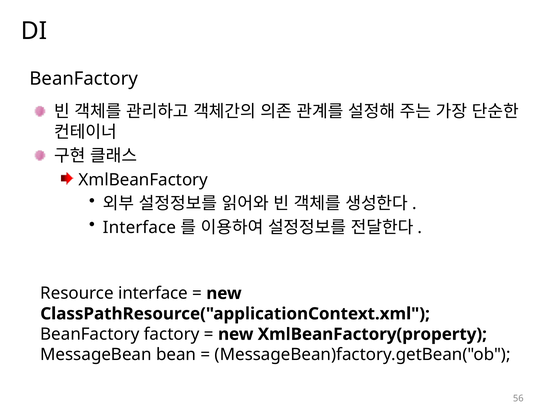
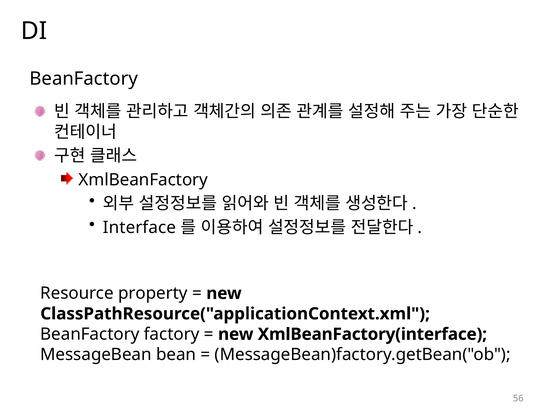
Resource interface: interface -> property
XmlBeanFactory(property: XmlBeanFactory(property -> XmlBeanFactory(interface
